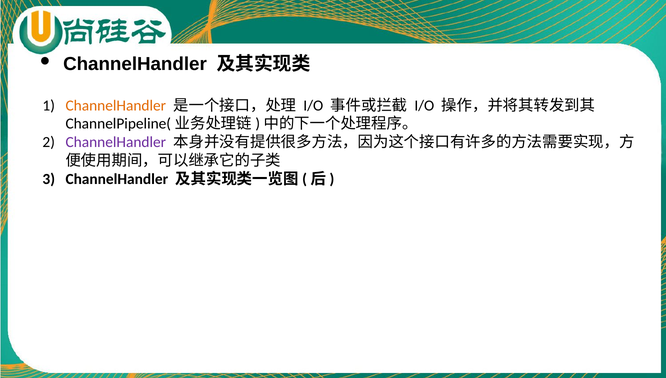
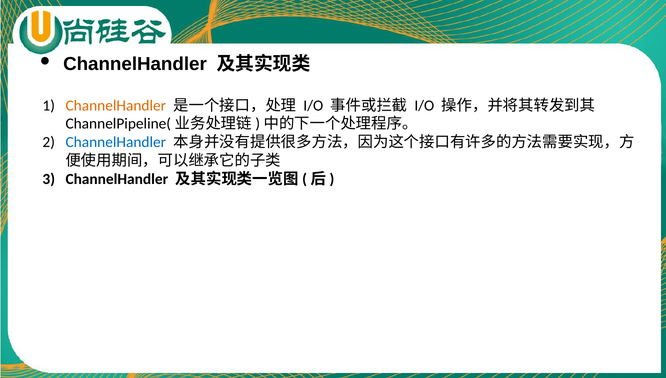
ChannelHandler at (116, 142) colour: purple -> blue
